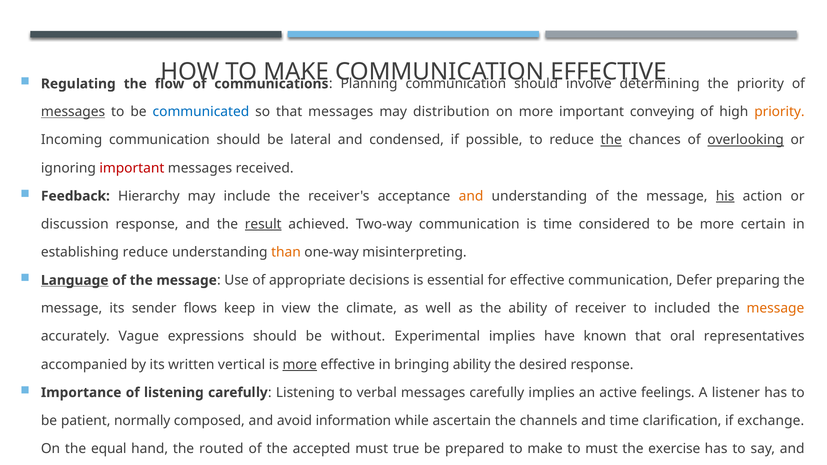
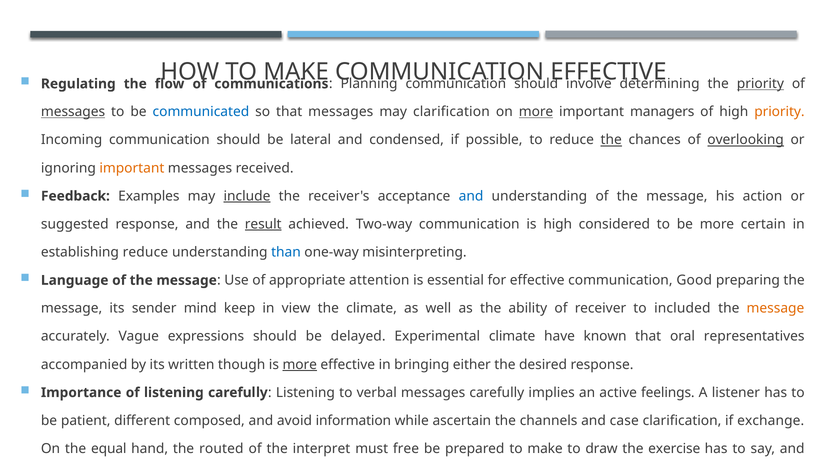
priority at (760, 84) underline: none -> present
may distribution: distribution -> clarification
more at (536, 112) underline: none -> present
conveying: conveying -> managers
important at (132, 168) colour: red -> orange
Hierarchy: Hierarchy -> Examples
include underline: none -> present
and at (471, 196) colour: orange -> blue
his at (725, 196) underline: present -> none
discussion: discussion -> suggested
is time: time -> high
than colour: orange -> blue
Language underline: present -> none
decisions: decisions -> attention
Defer: Defer -> Good
flows: flows -> mind
without: without -> delayed
Experimental implies: implies -> climate
vertical: vertical -> though
bringing ability: ability -> either
normally: normally -> different
and time: time -> case
accepted: accepted -> interpret
true: true -> free
to must: must -> draw
